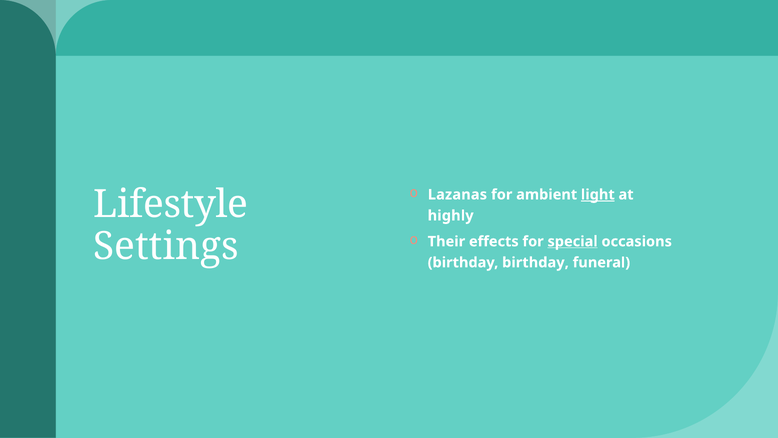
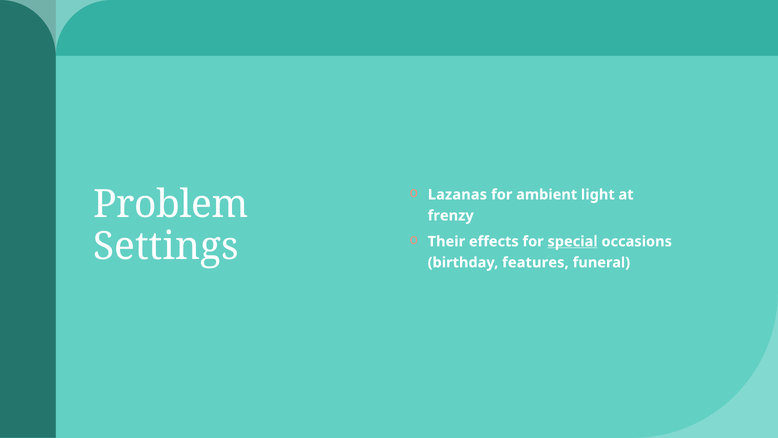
light underline: present -> none
Lifestyle: Lifestyle -> Problem
highly: highly -> frenzy
birthday birthday: birthday -> features
